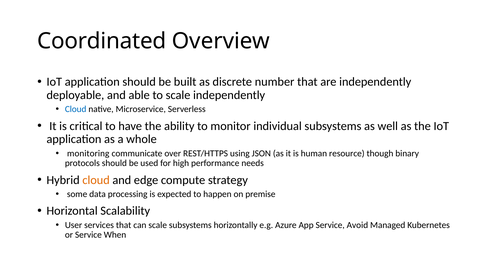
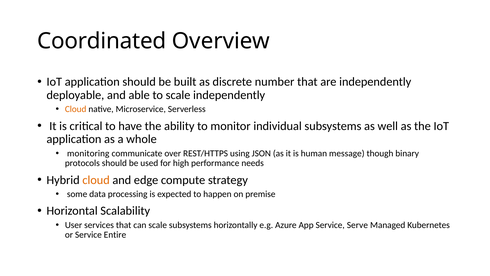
Cloud at (76, 109) colour: blue -> orange
resource: resource -> message
Avoid: Avoid -> Serve
When: When -> Entire
